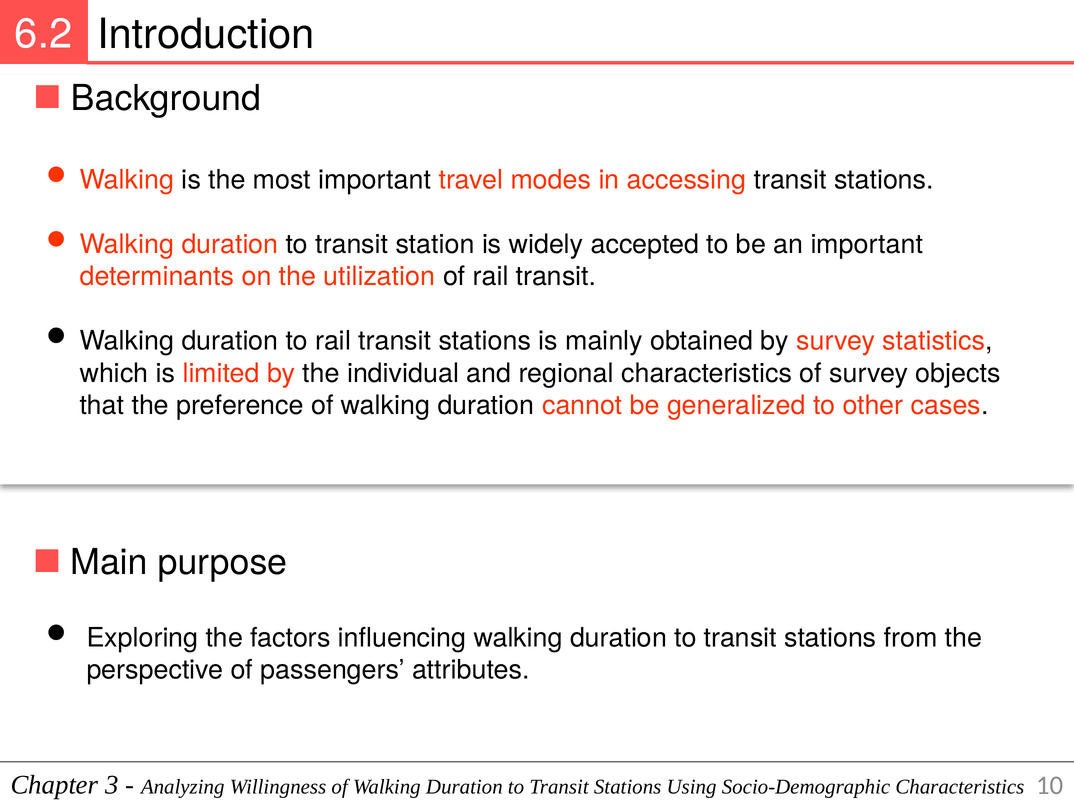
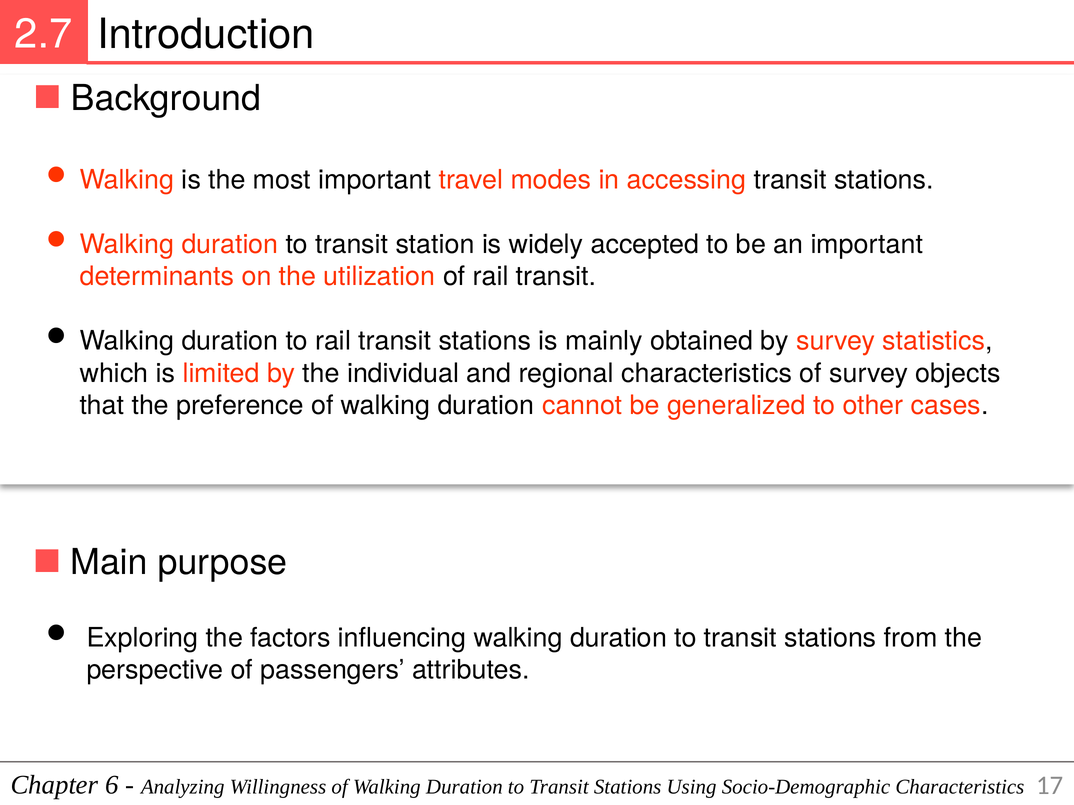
6.2: 6.2 -> 2.7
3: 3 -> 6
10: 10 -> 17
